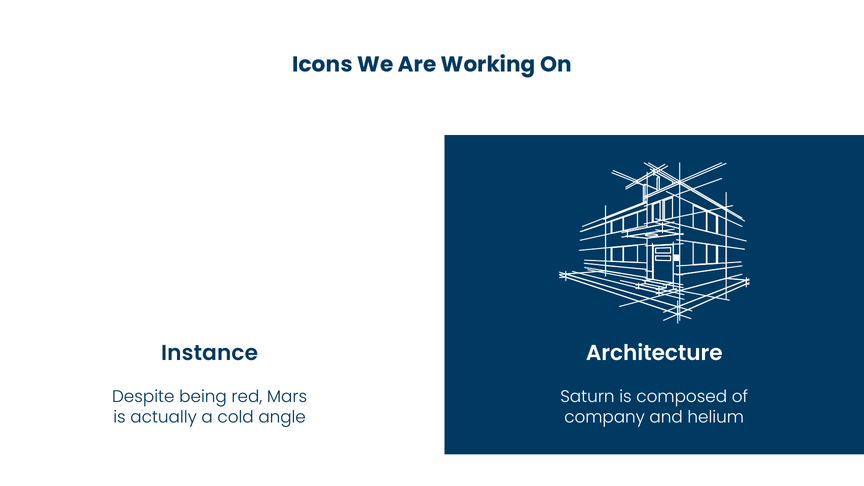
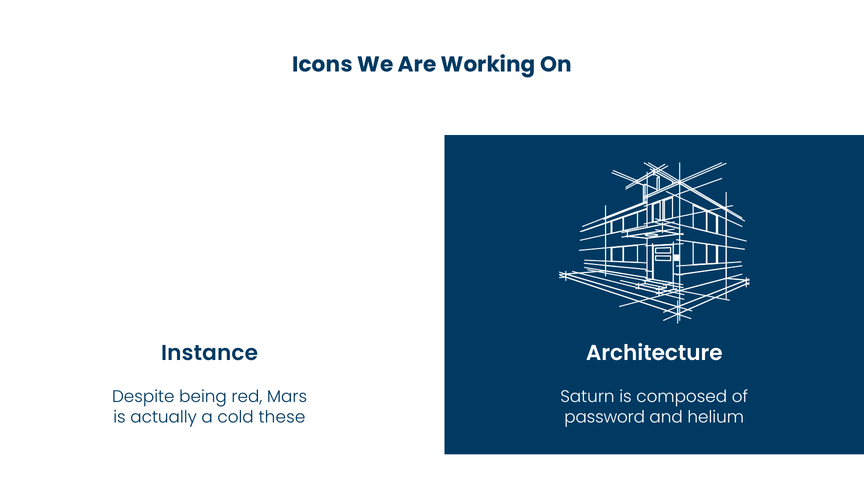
angle: angle -> these
company: company -> password
